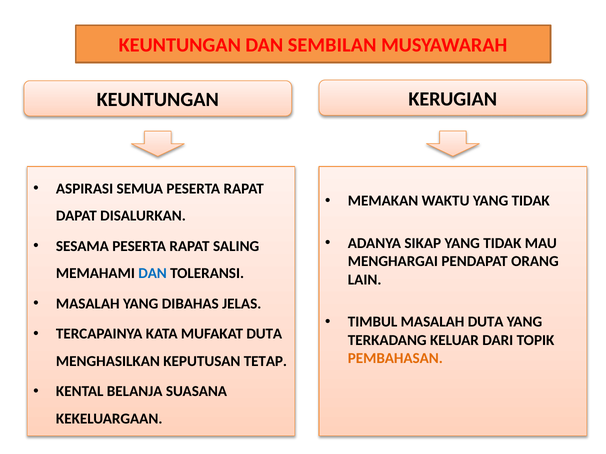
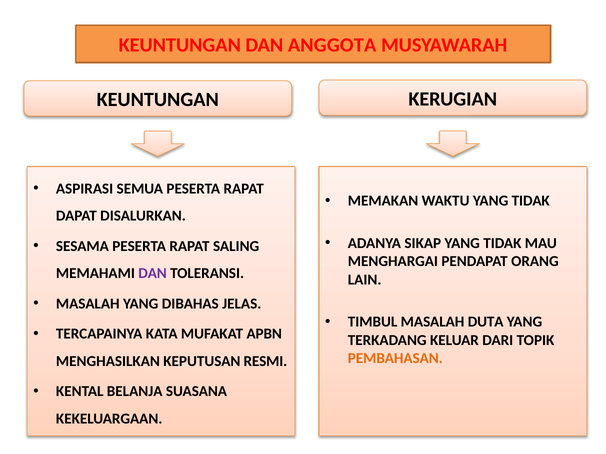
SEMBILAN: SEMBILAN -> ANGGOTA
DAN at (153, 274) colour: blue -> purple
MUFAKAT DUTA: DUTA -> APBN
TETAP: TETAP -> RESMI
